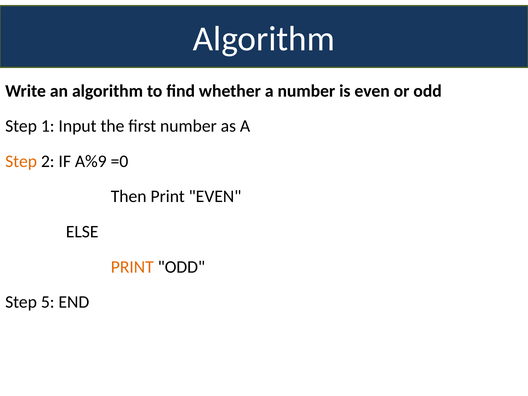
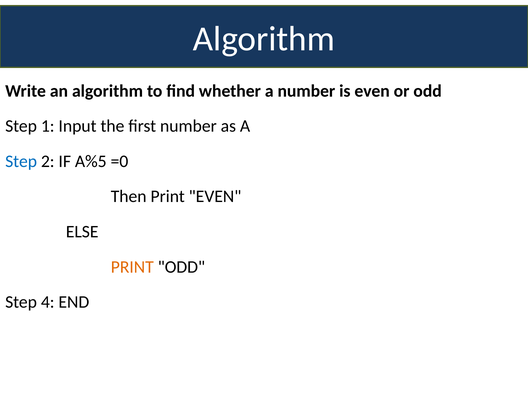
Step at (21, 161) colour: orange -> blue
A%9: A%9 -> A%5
5: 5 -> 4
